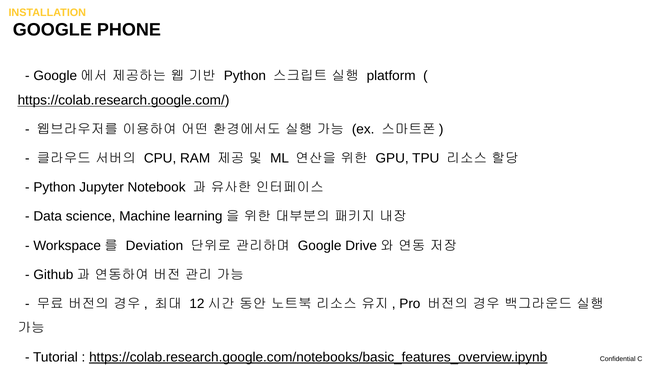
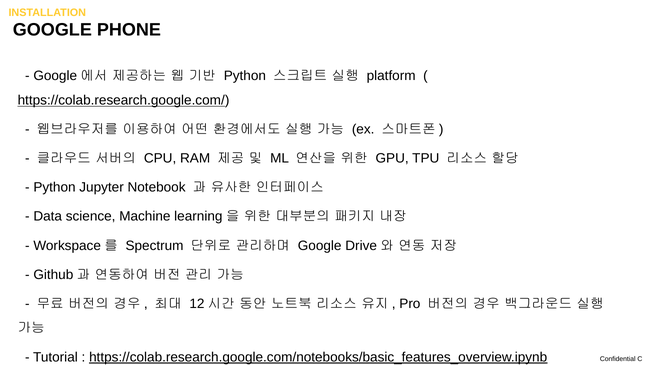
Deviation: Deviation -> Spectrum
